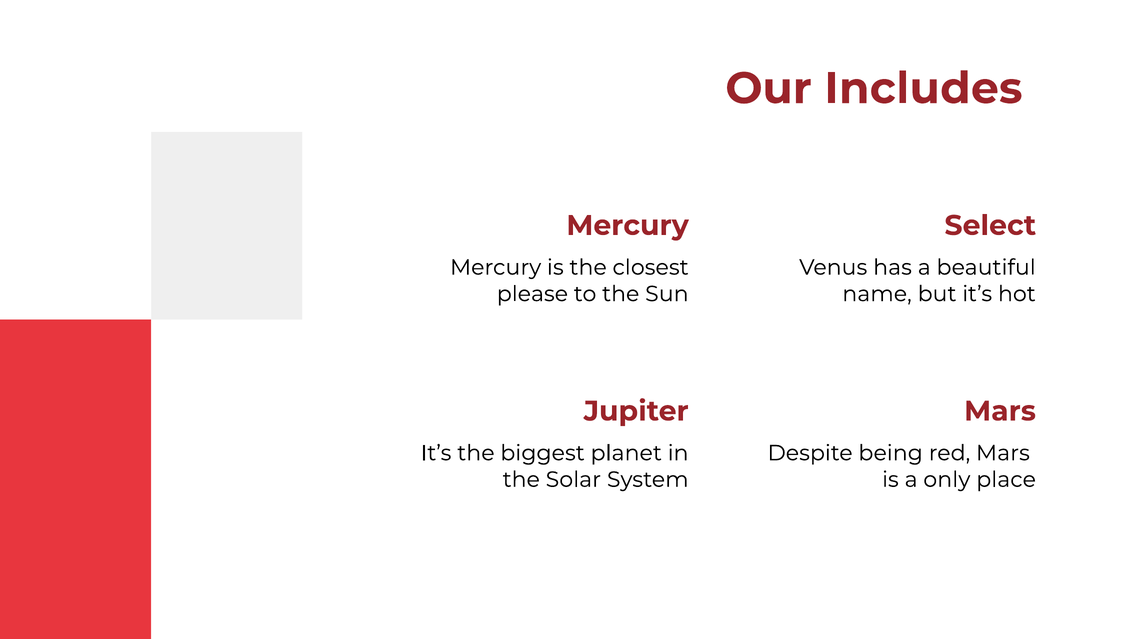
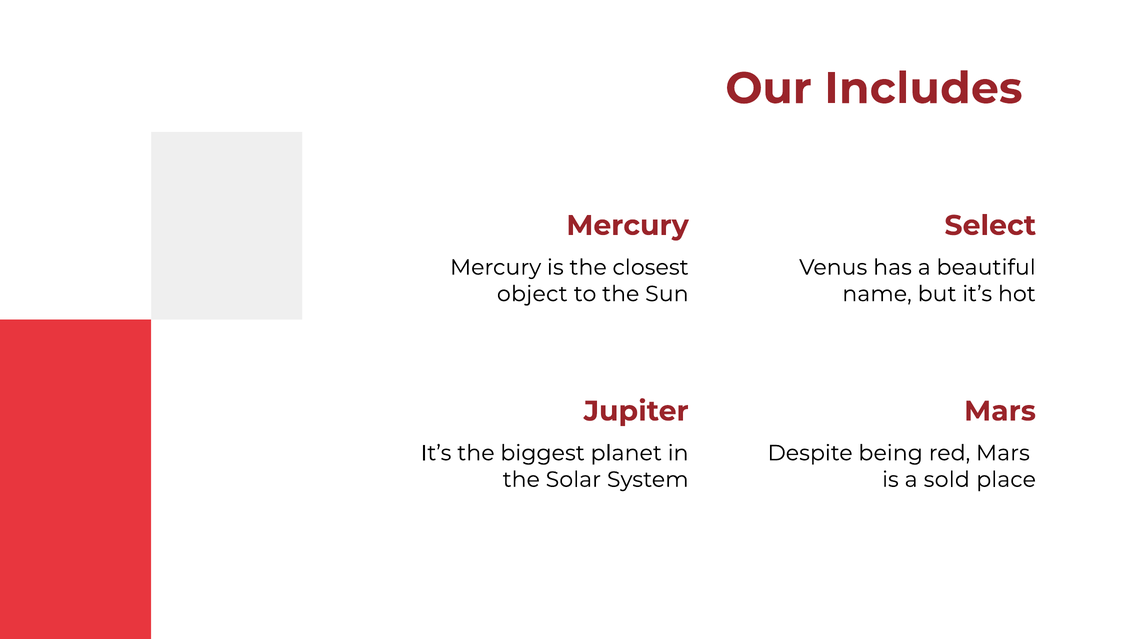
please: please -> object
only: only -> sold
